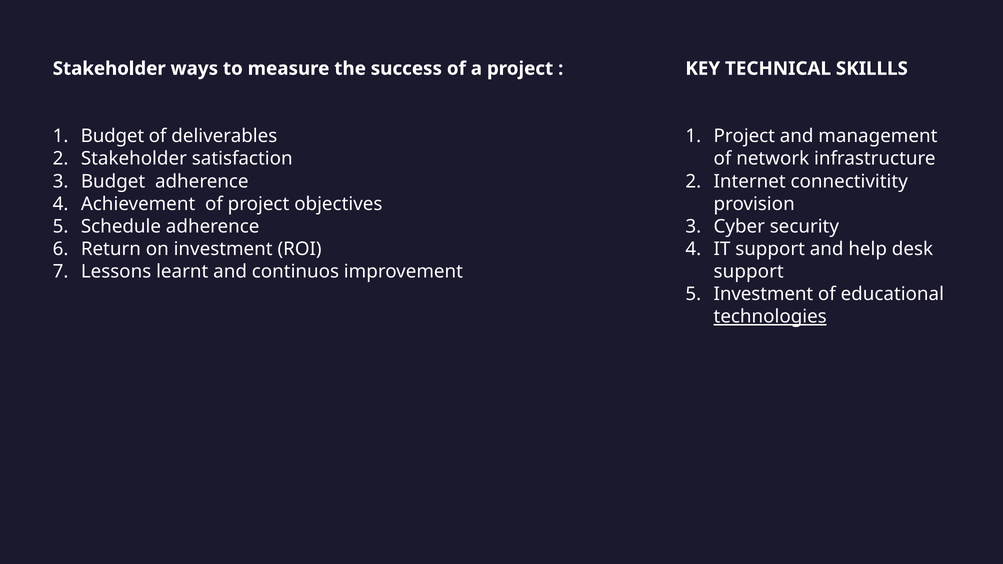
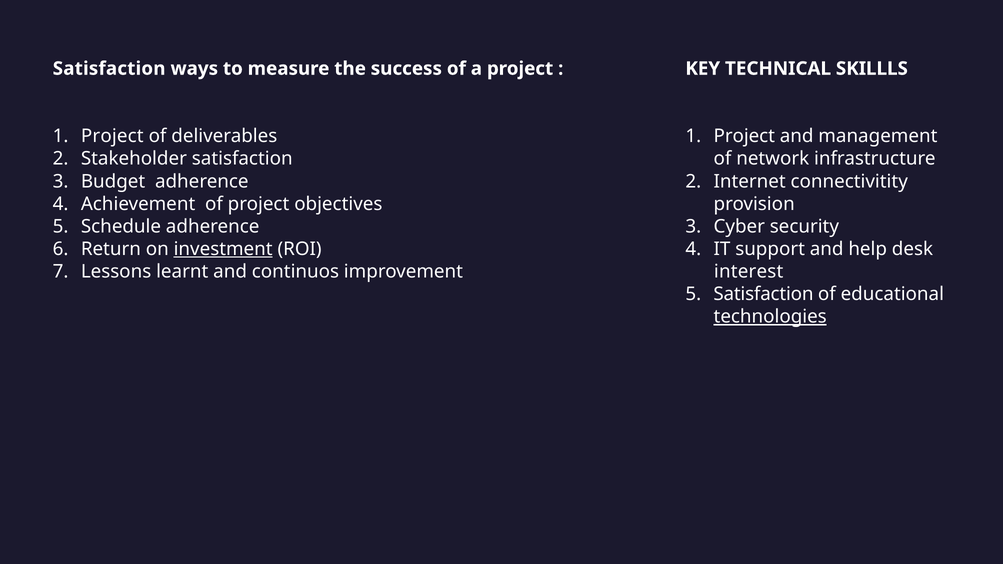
Stakeholder at (109, 69): Stakeholder -> Satisfaction
Budget at (112, 136): Budget -> Project
investment at (223, 249) underline: none -> present
support at (749, 272): support -> interest
Investment at (763, 294): Investment -> Satisfaction
